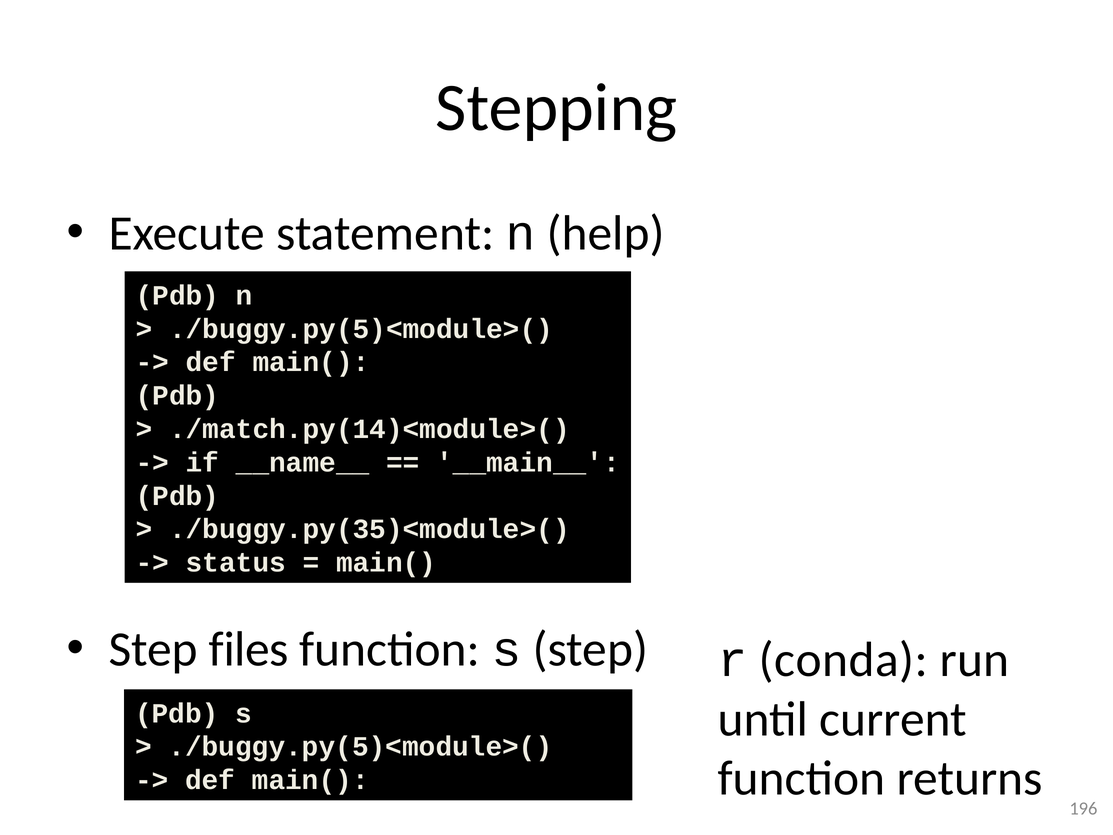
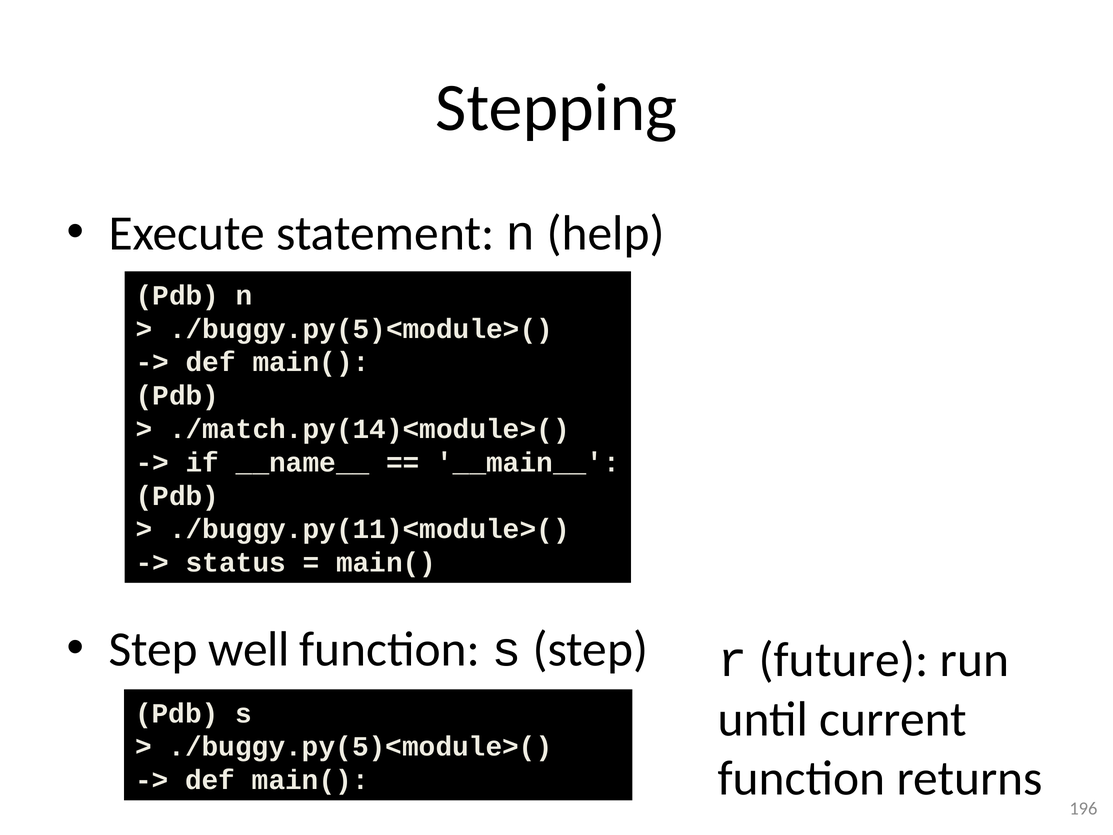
./buggy.py(35)<module>(: ./buggy.py(35)<module>( -> ./buggy.py(11)<module>(
files: files -> well
conda: conda -> future
